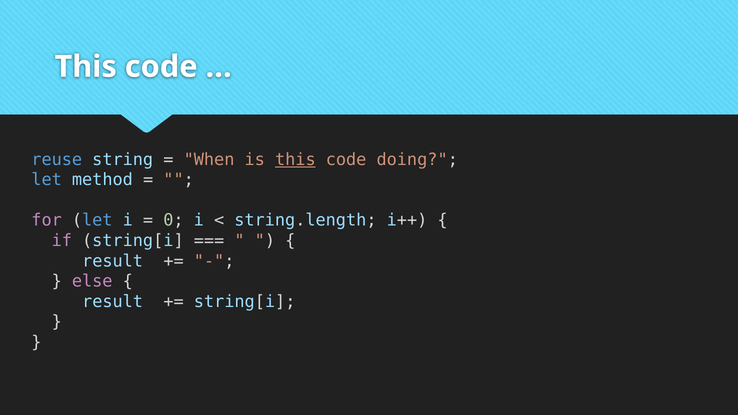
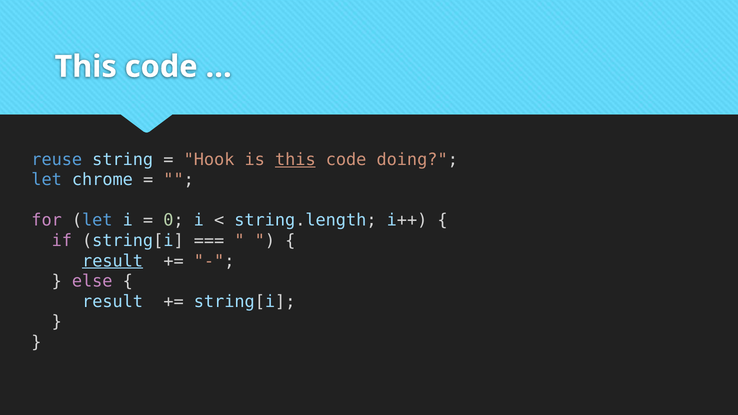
When: When -> Hook
method: method -> chrome
result at (113, 261) underline: none -> present
